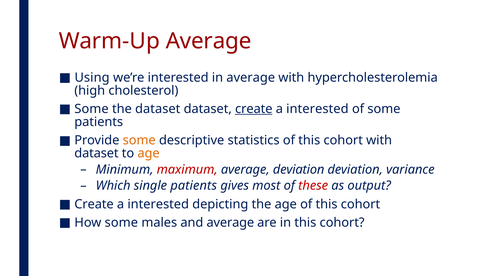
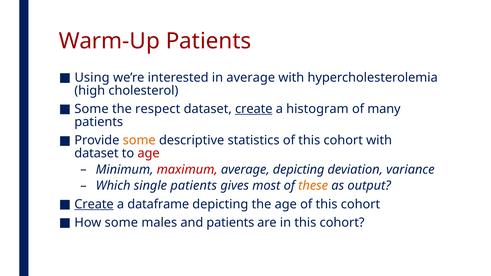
Warm-Up Average: Average -> Patients
the dataset: dataset -> respect
interested at (317, 109): interested -> histogram
of some: some -> many
age at (149, 153) colour: orange -> red
average deviation: deviation -> depicting
these colour: red -> orange
Create at (94, 204) underline: none -> present
interested at (158, 204): interested -> dataframe
and average: average -> patients
